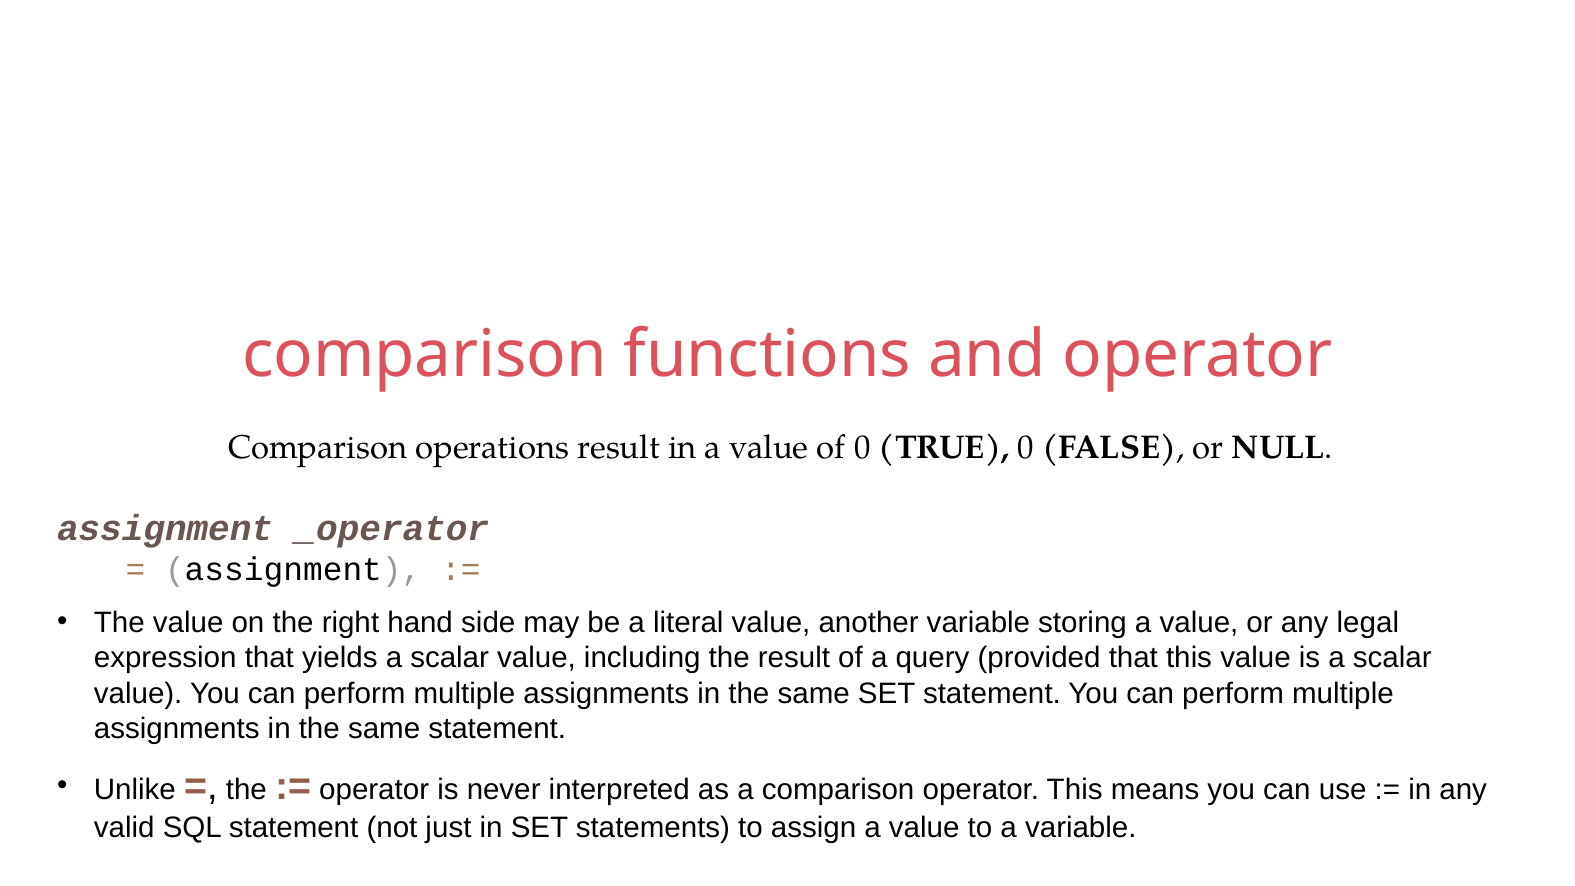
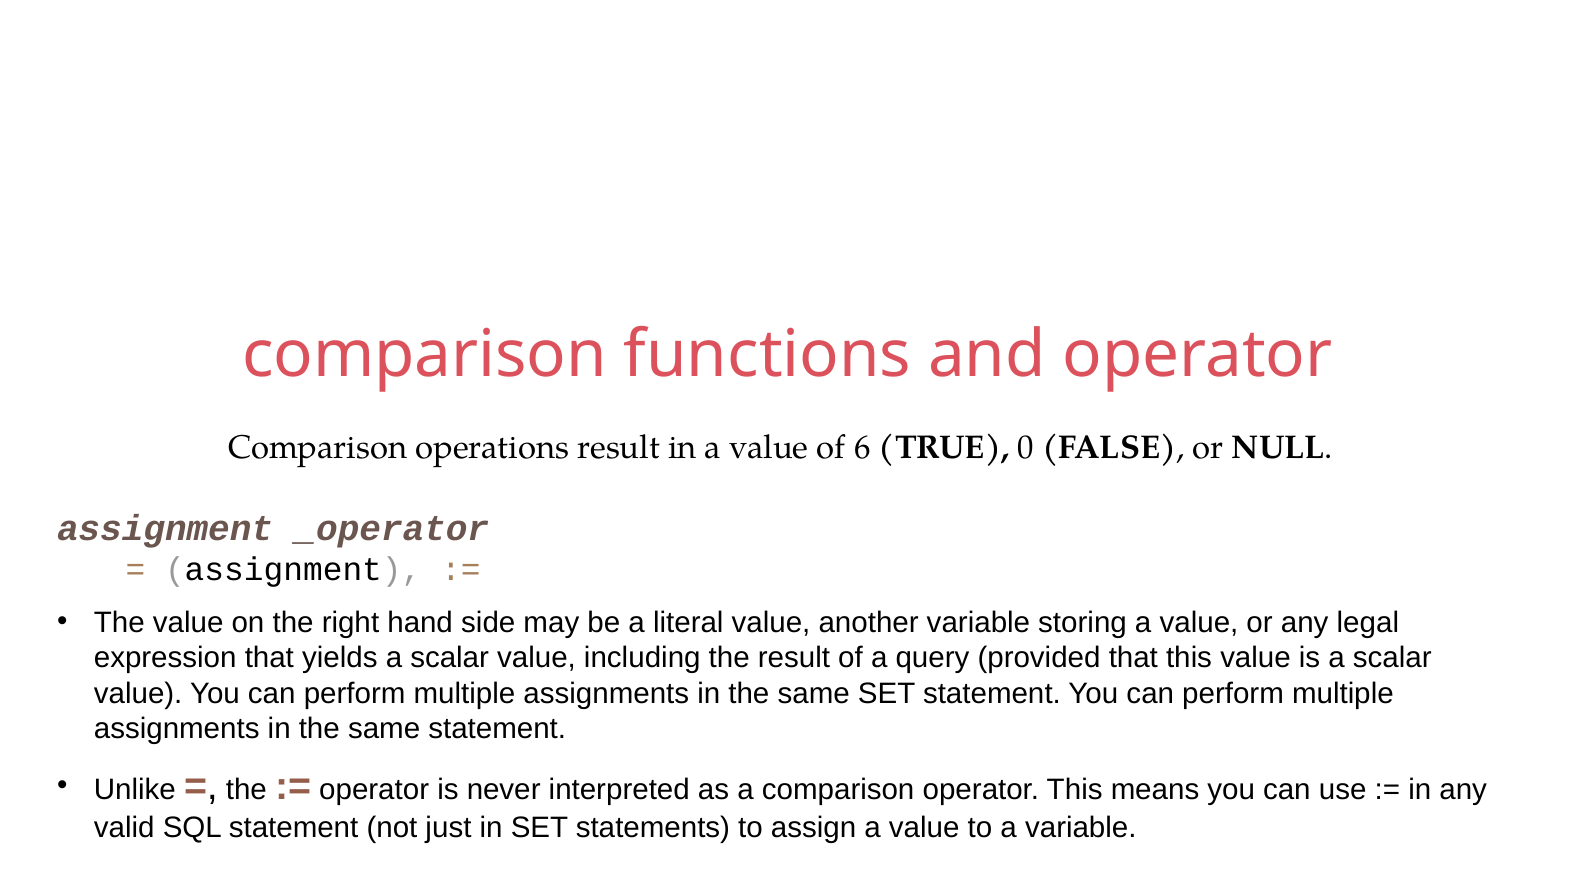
of 0: 0 -> 6
